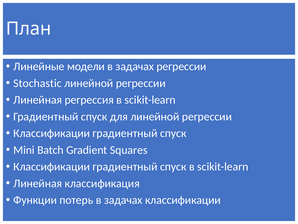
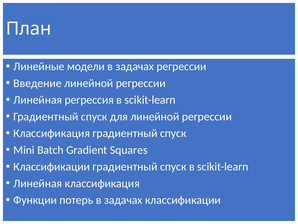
Stochastic: Stochastic -> Введение
Классификации at (52, 133): Классификации -> Классификация
